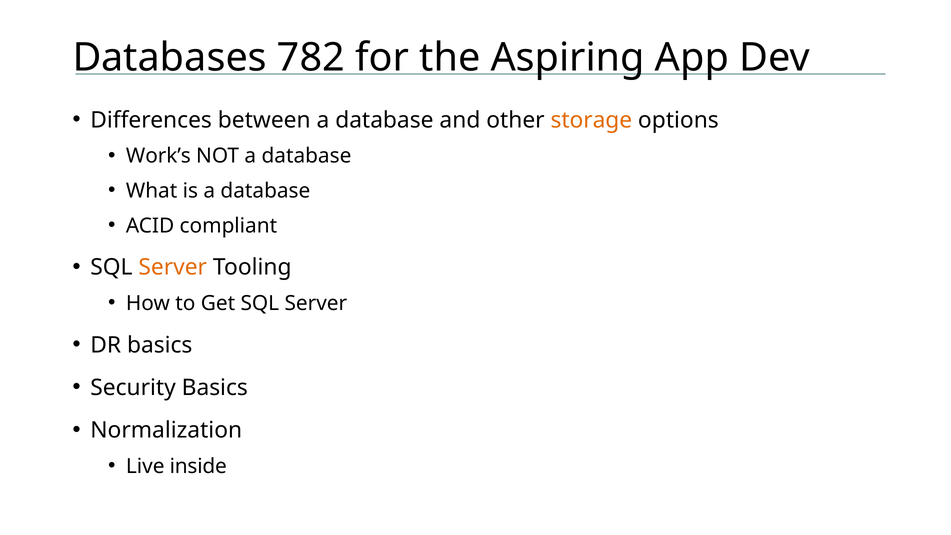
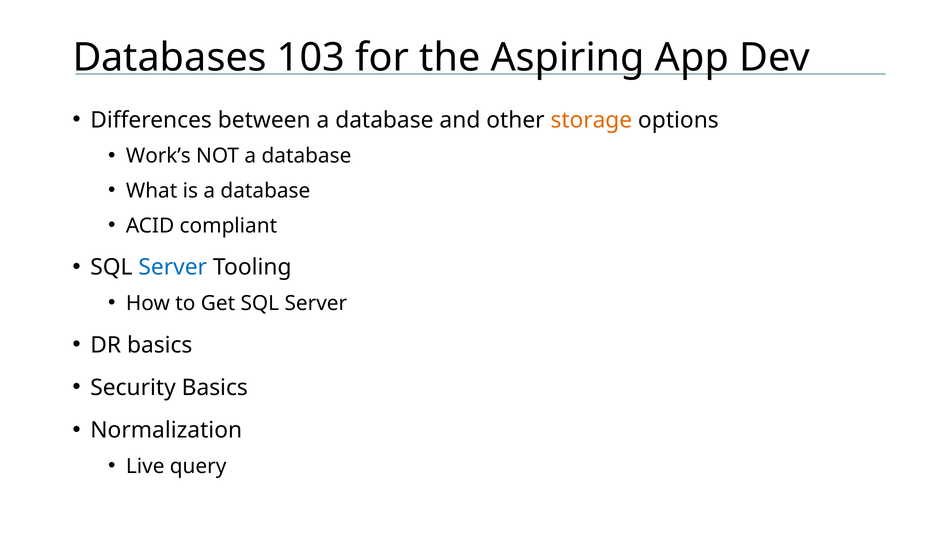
782: 782 -> 103
Server at (173, 267) colour: orange -> blue
inside: inside -> query
